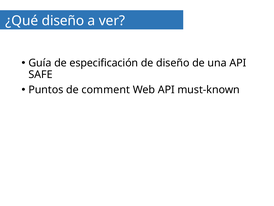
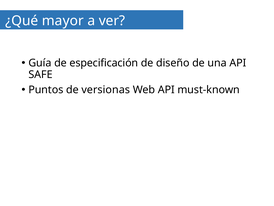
¿Qué diseño: diseño -> mayor
comment: comment -> versionas
